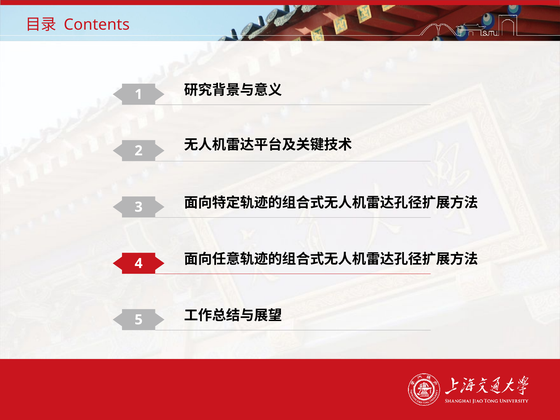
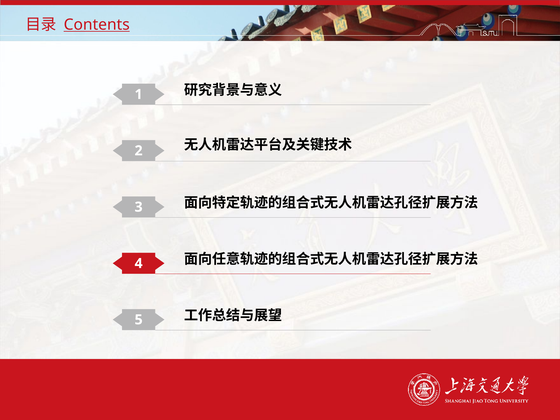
Contents underline: none -> present
